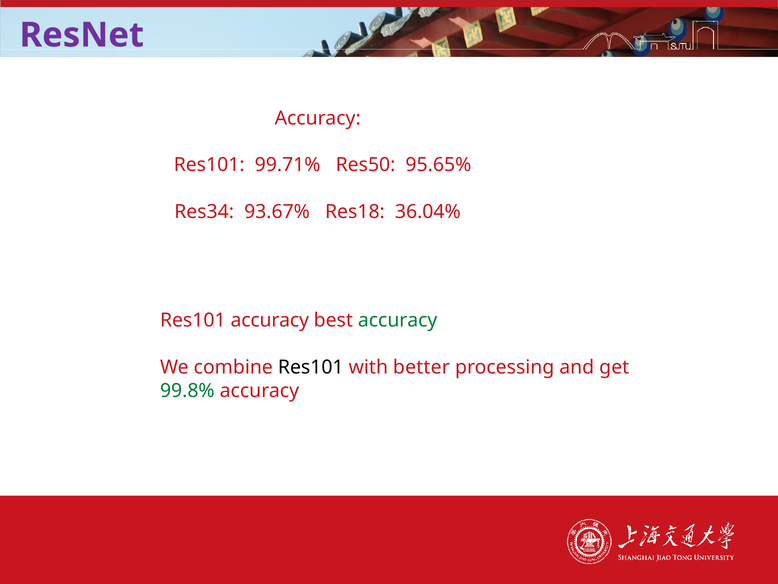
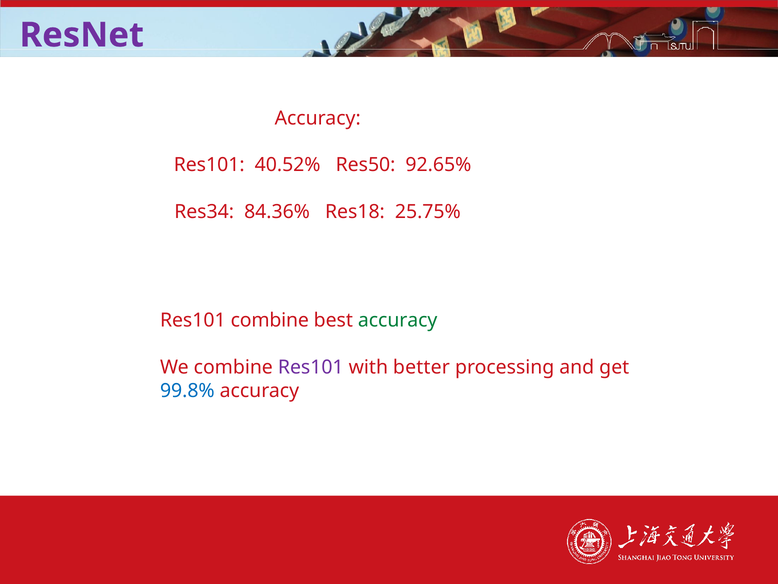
99.71%: 99.71% -> 40.52%
95.65%: 95.65% -> 92.65%
93.67%: 93.67% -> 84.36%
36.04%: 36.04% -> 25.75%
Res101 accuracy: accuracy -> combine
Res101 at (311, 367) colour: black -> purple
99.8% colour: green -> blue
